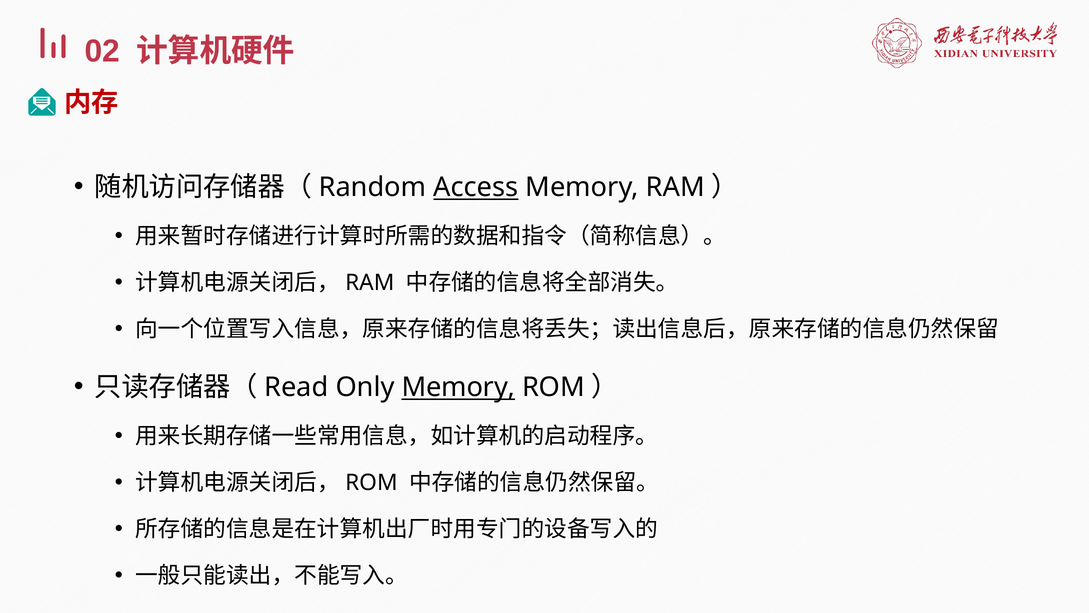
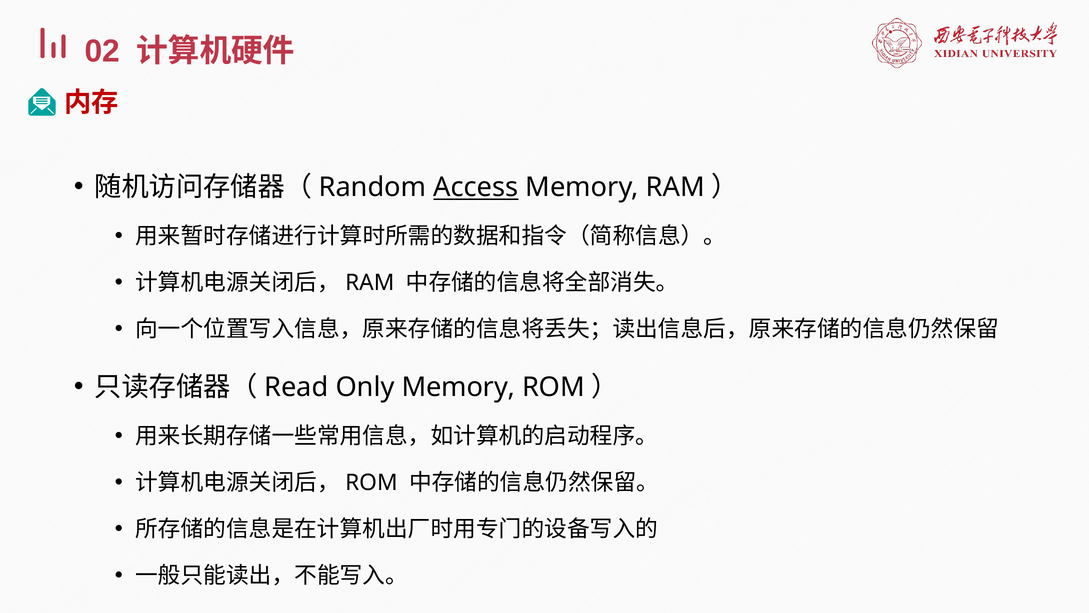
Memory at (458, 387) underline: present -> none
